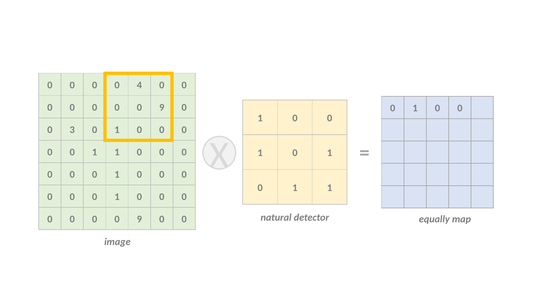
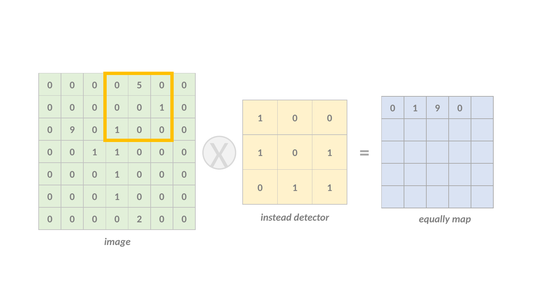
4: 4 -> 5
9 at (162, 108): 9 -> 1
0 at (437, 108): 0 -> 9
0 3: 3 -> 9
natural: natural -> instead
9 at (139, 219): 9 -> 2
